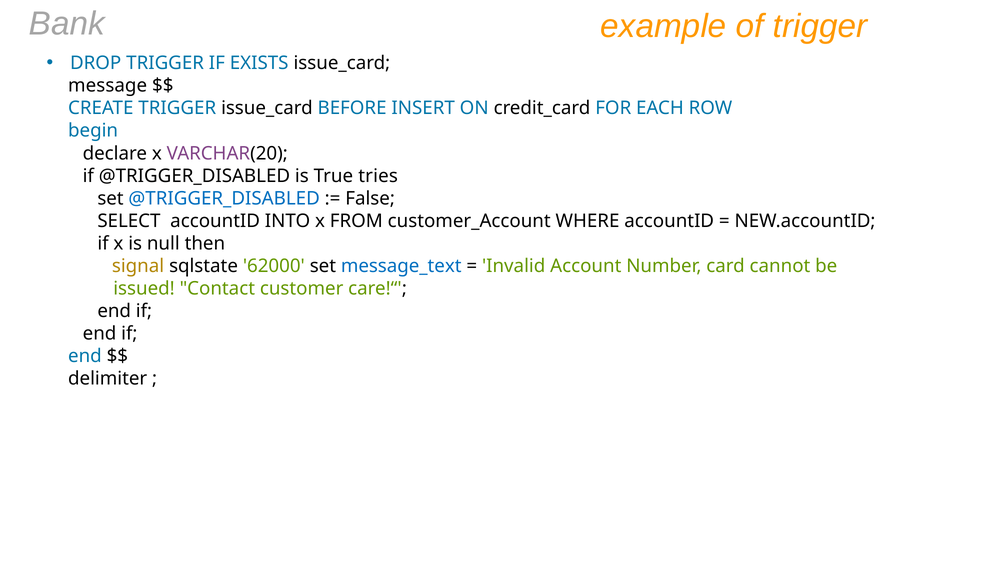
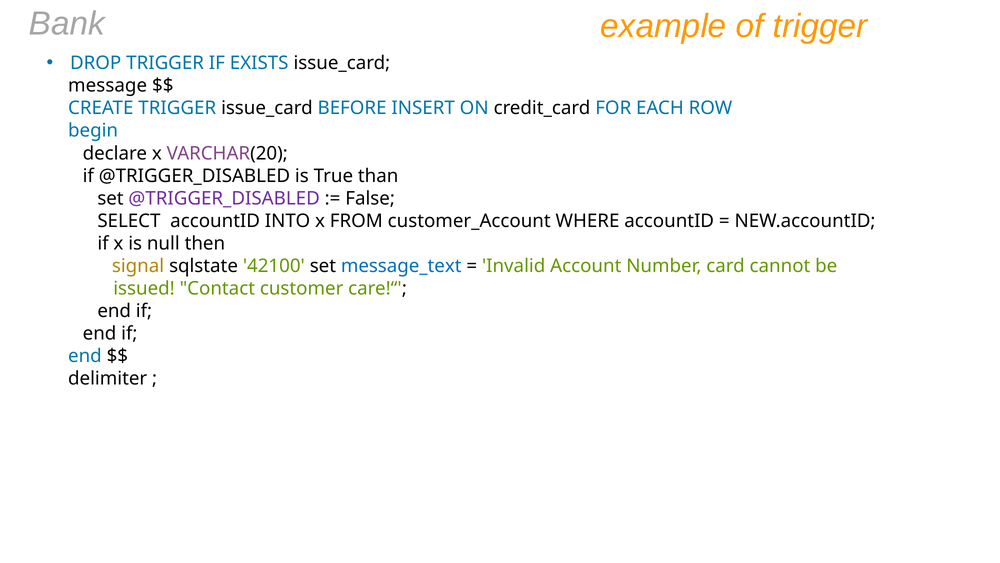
tries: tries -> than
@TRIGGER_DISABLED at (224, 198) colour: blue -> purple
62000: 62000 -> 42100
